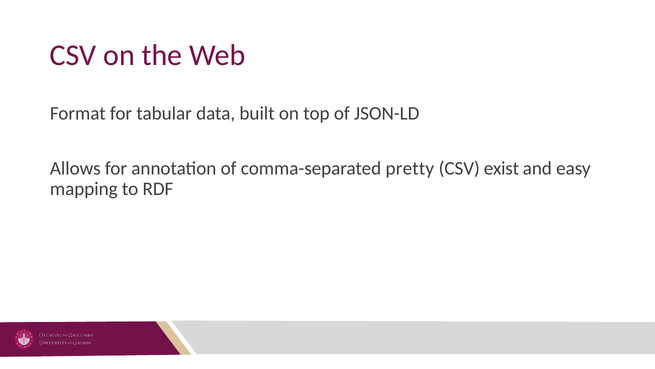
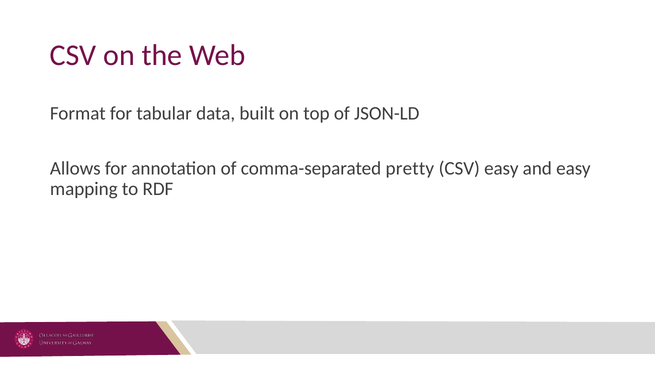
CSV exist: exist -> easy
